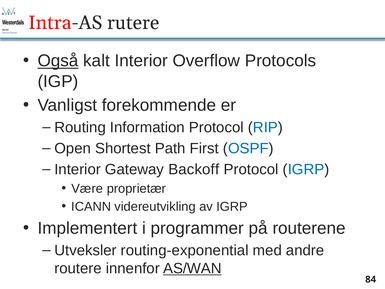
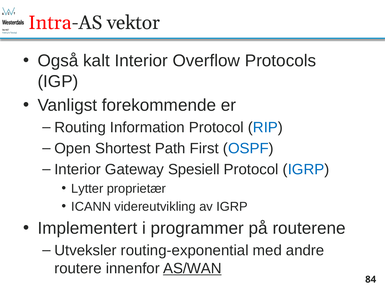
rutere: rutere -> vektor
Også underline: present -> none
Backoff: Backoff -> Spesiell
Være: Være -> Lytter
